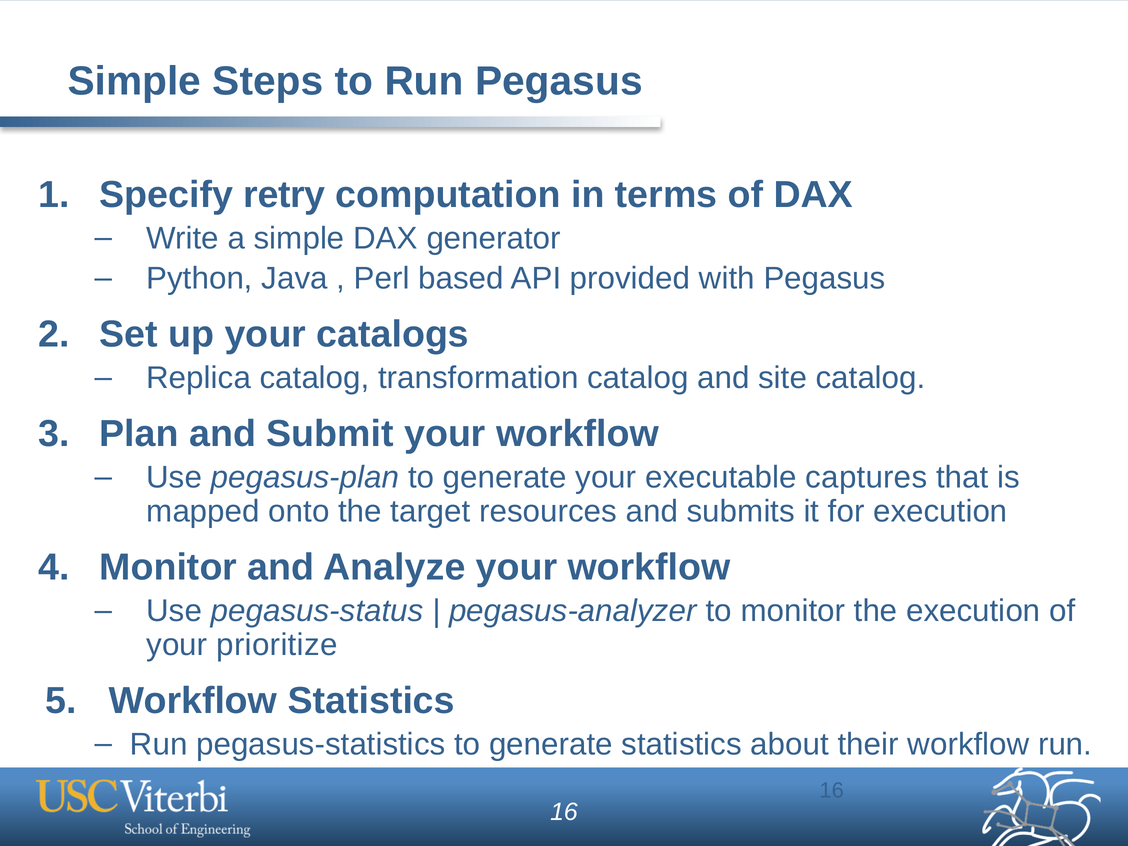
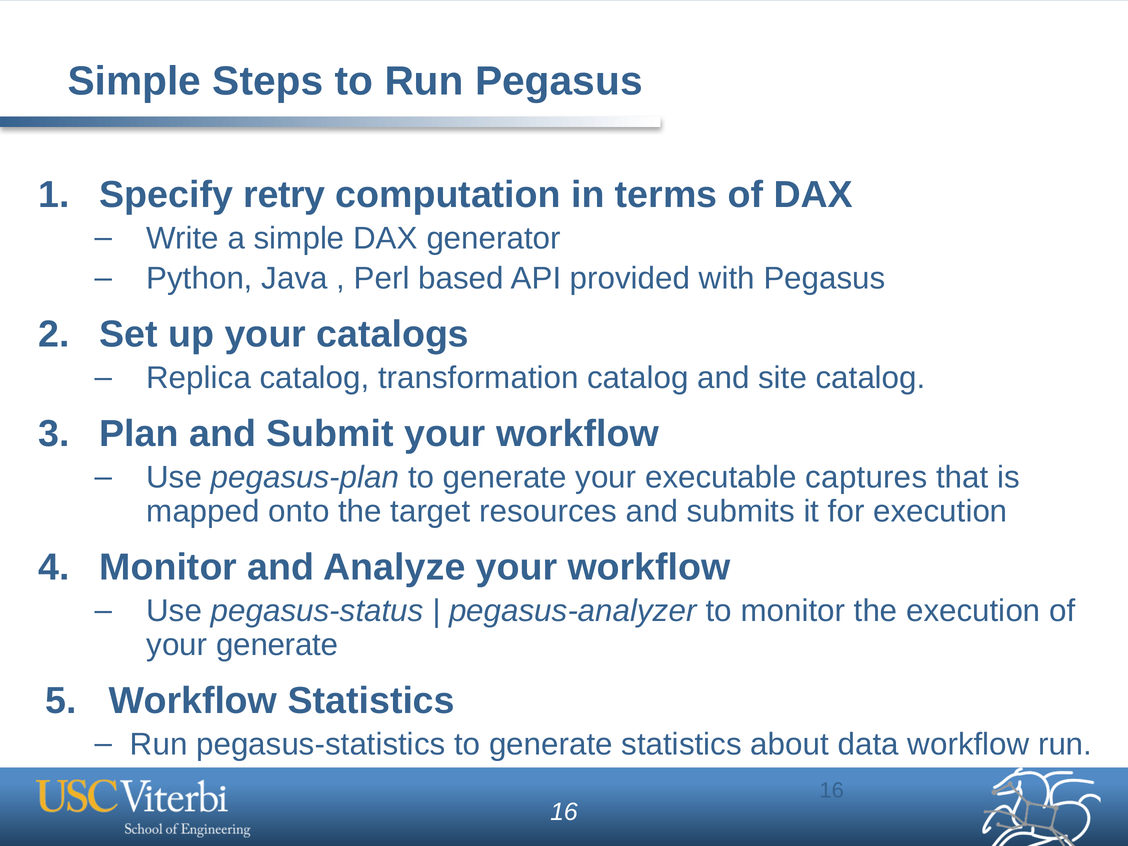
your prioritize: prioritize -> generate
their: their -> data
